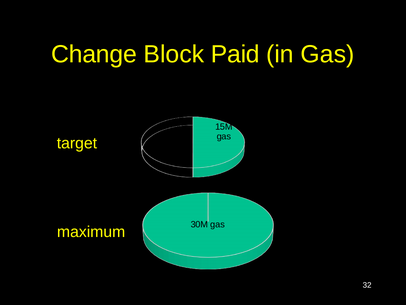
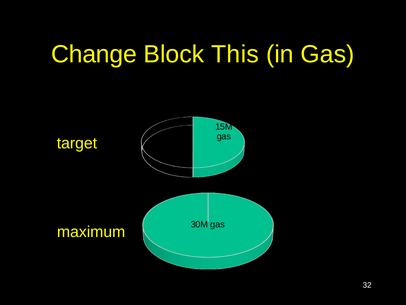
Paid: Paid -> This
